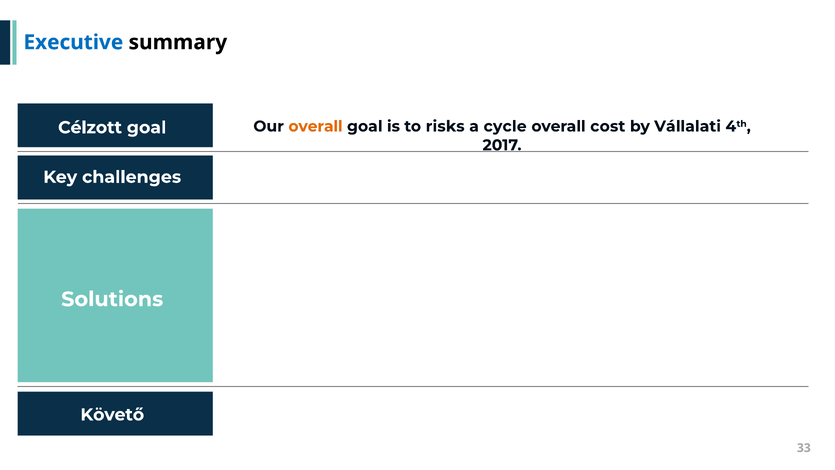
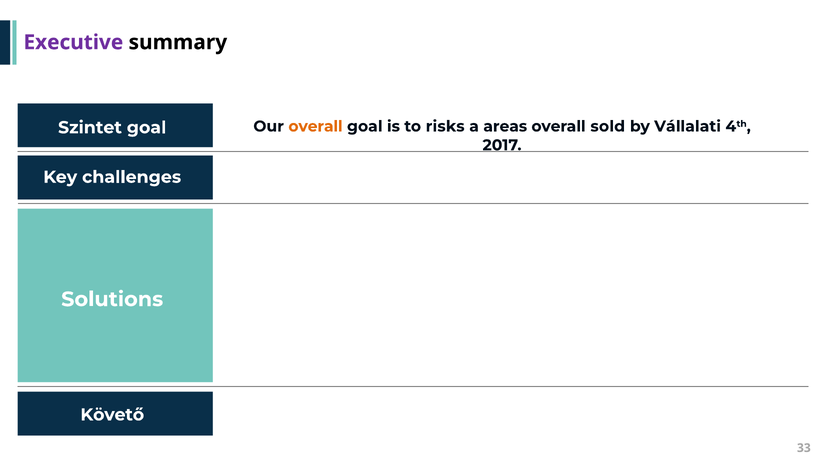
Executive colour: blue -> purple
cycle: cycle -> areas
cost: cost -> sold
Célzott: Célzott -> Szintet
